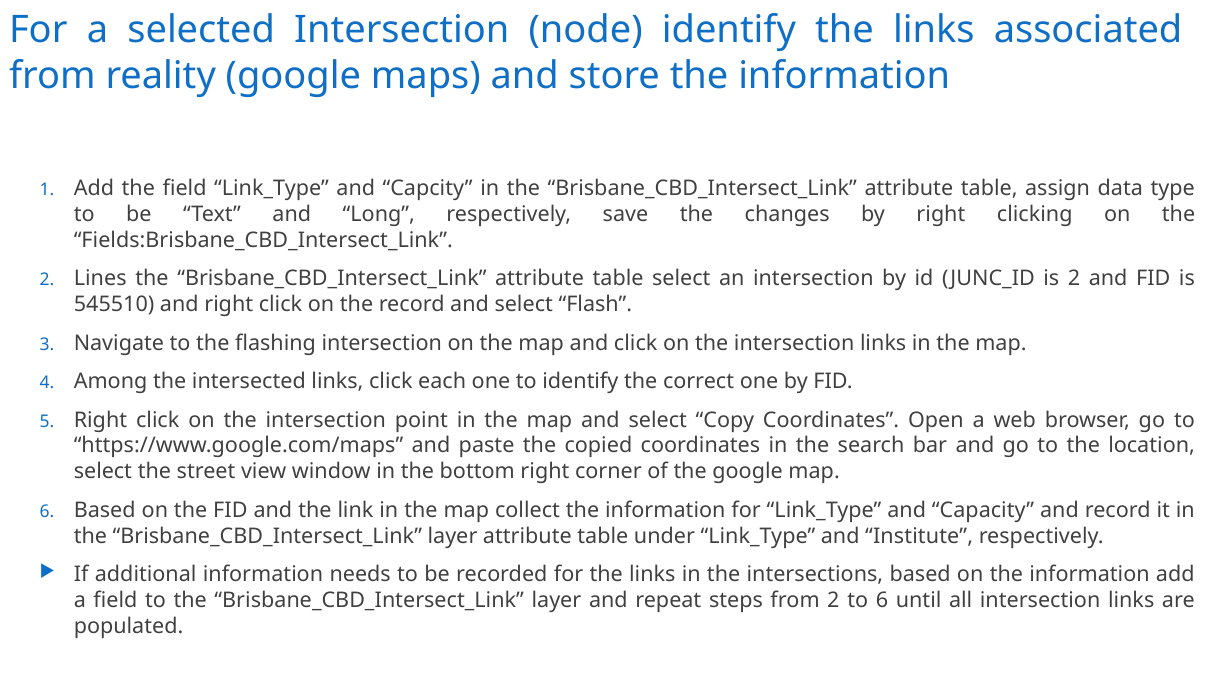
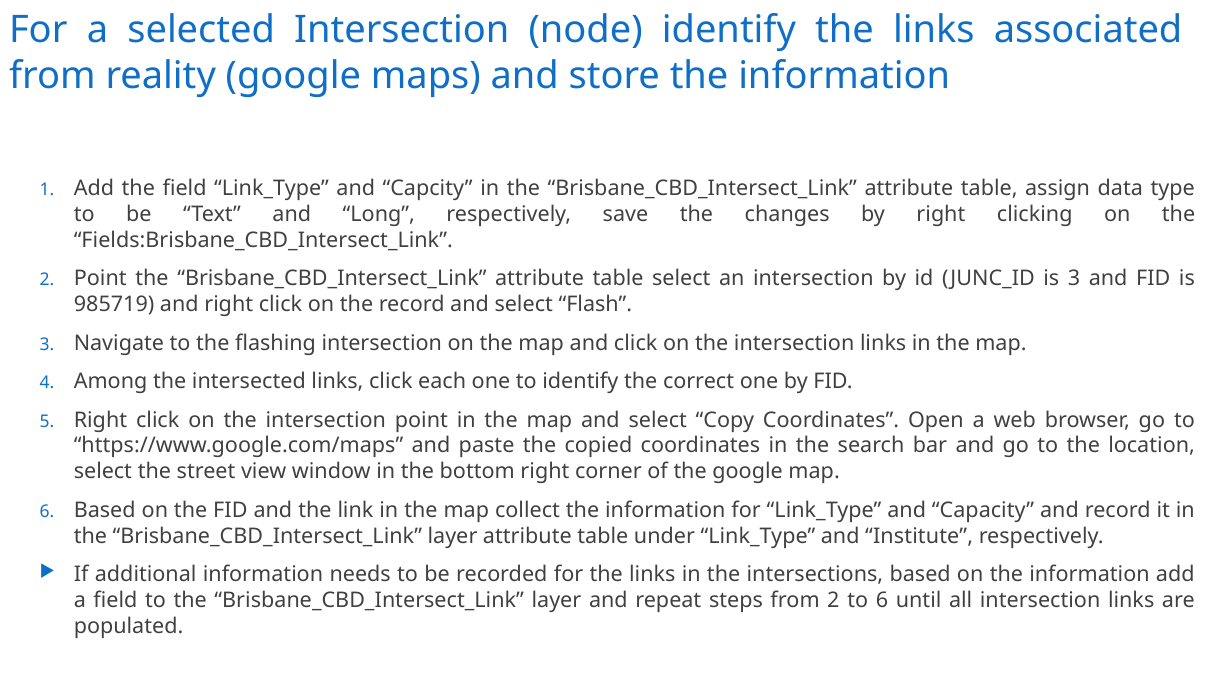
2 Lines: Lines -> Point
is 2: 2 -> 3
545510: 545510 -> 985719
